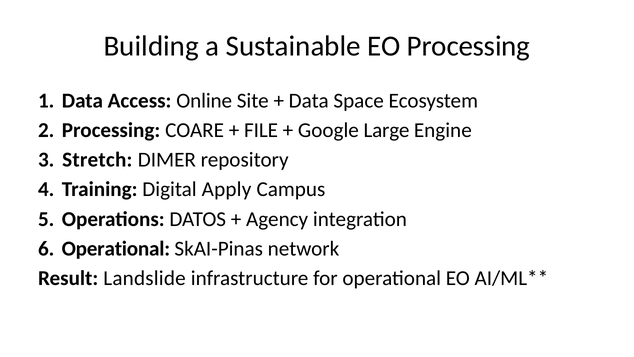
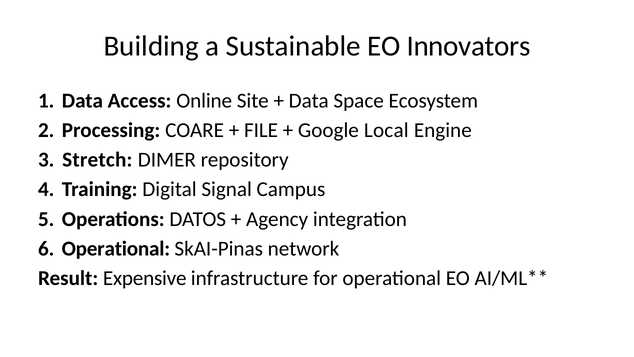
EO Processing: Processing -> Innovators
Large: Large -> Local
Apply: Apply -> Signal
Landslide: Landslide -> Expensive
